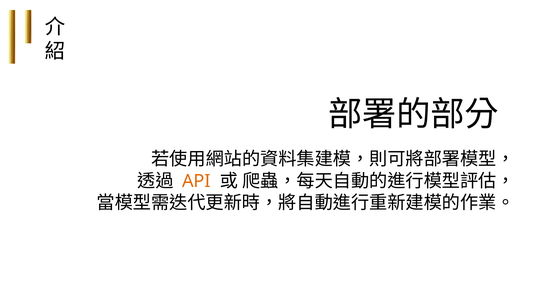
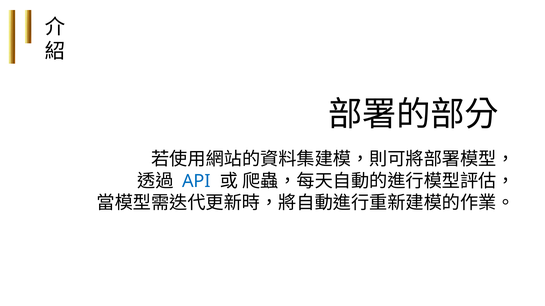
API colour: orange -> blue
